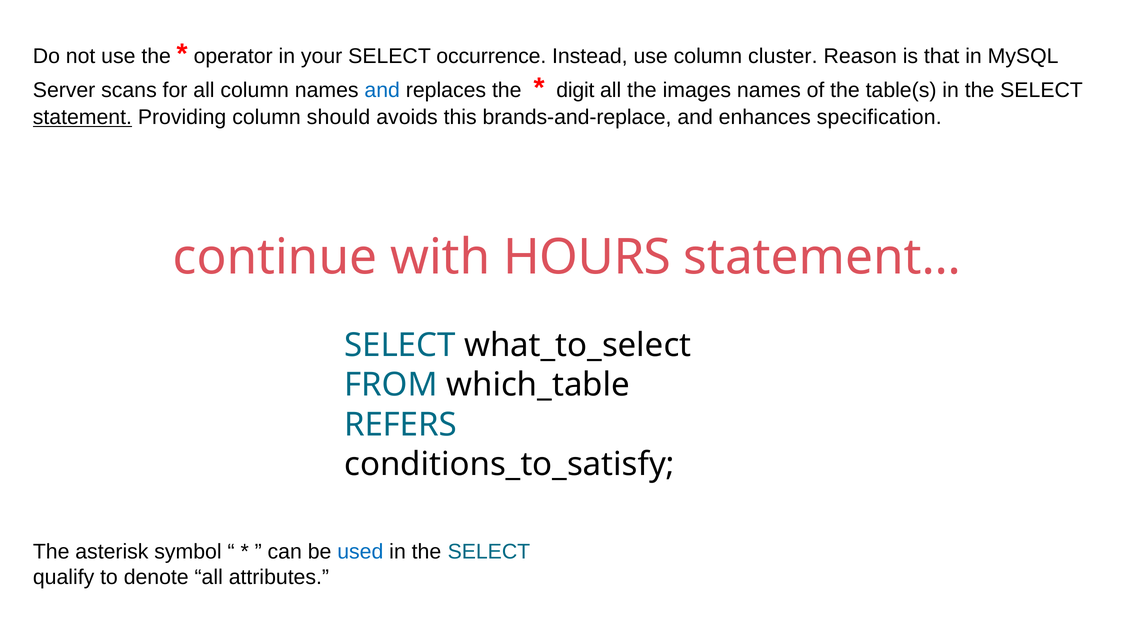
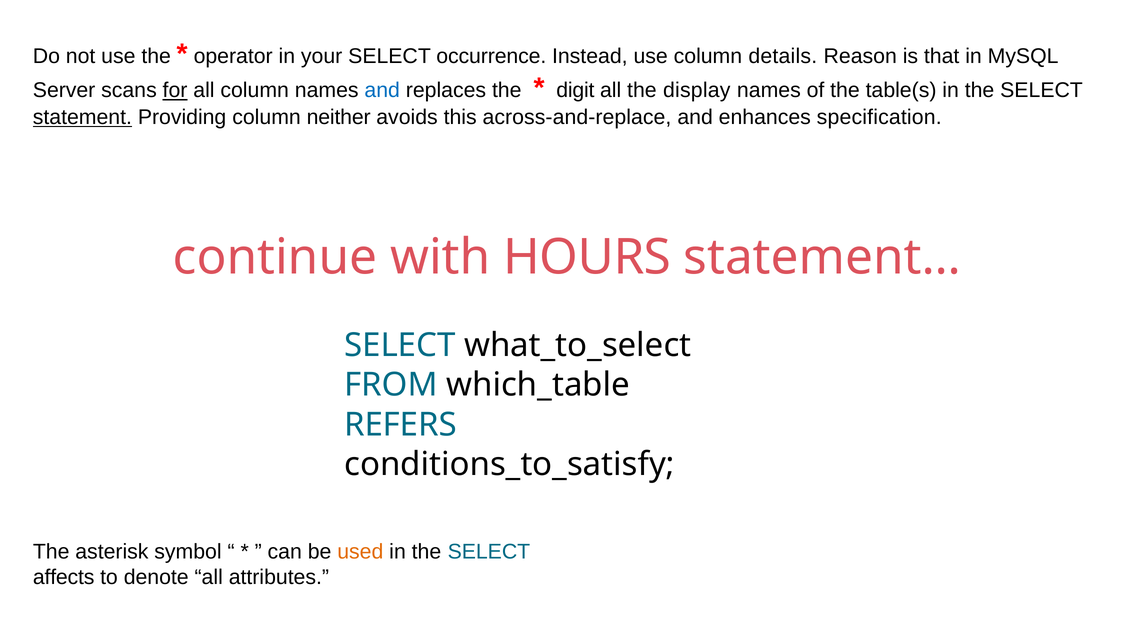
cluster: cluster -> details
for underline: none -> present
images: images -> display
should: should -> neither
brands-and-replace: brands-and-replace -> across-and-replace
used colour: blue -> orange
qualify: qualify -> affects
